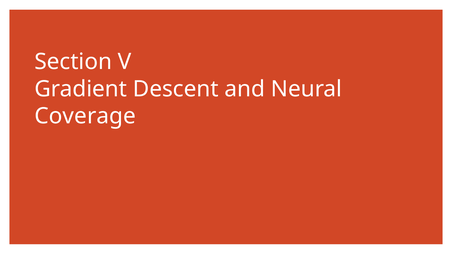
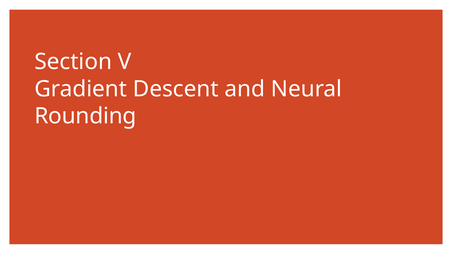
Coverage: Coverage -> Rounding
